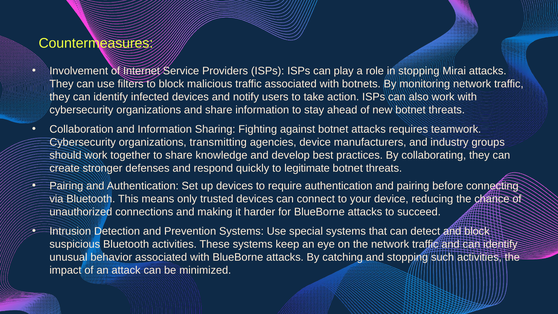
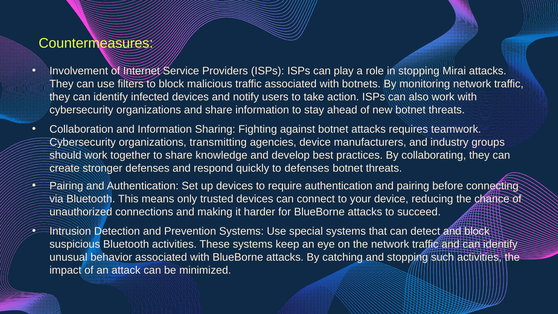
to legitimate: legitimate -> defenses
